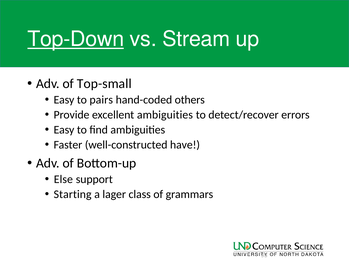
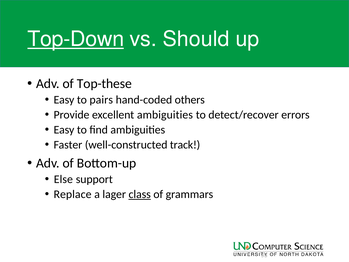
Stream: Stream -> Should
Top-small: Top-small -> Top-these
have: have -> track
Starting: Starting -> Replace
class underline: none -> present
